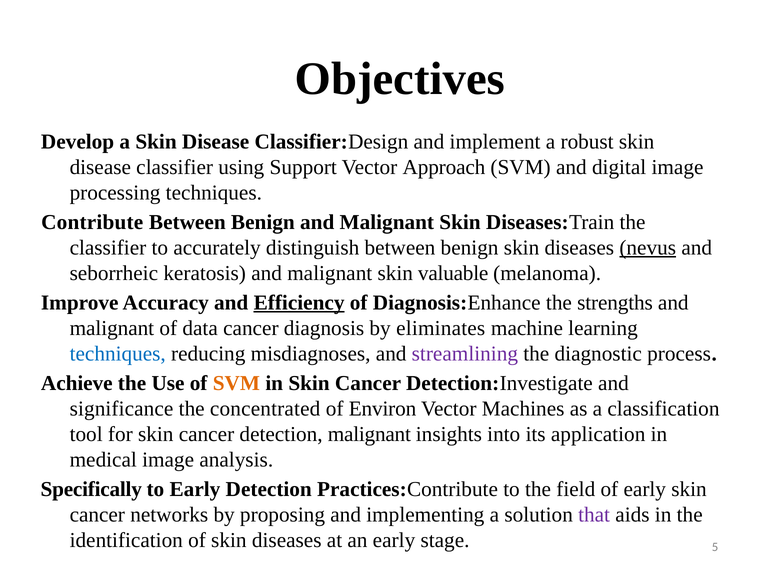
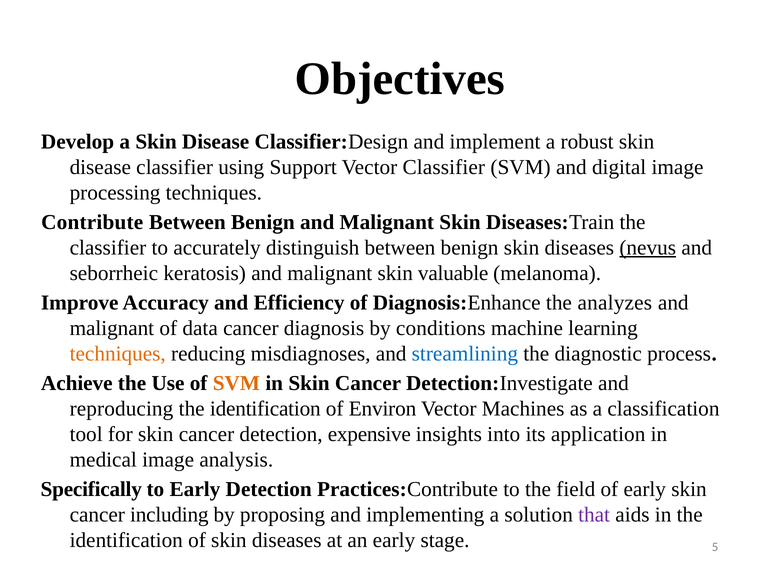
Vector Approach: Approach -> Classifier
Efficiency underline: present -> none
strengths: strengths -> analyzes
eliminates: eliminates -> conditions
techniques at (118, 354) colour: blue -> orange
streamlining colour: purple -> blue
significance: significance -> reproducing
concentrated at (265, 409): concentrated -> identification
detection malignant: malignant -> expensive
networks: networks -> including
